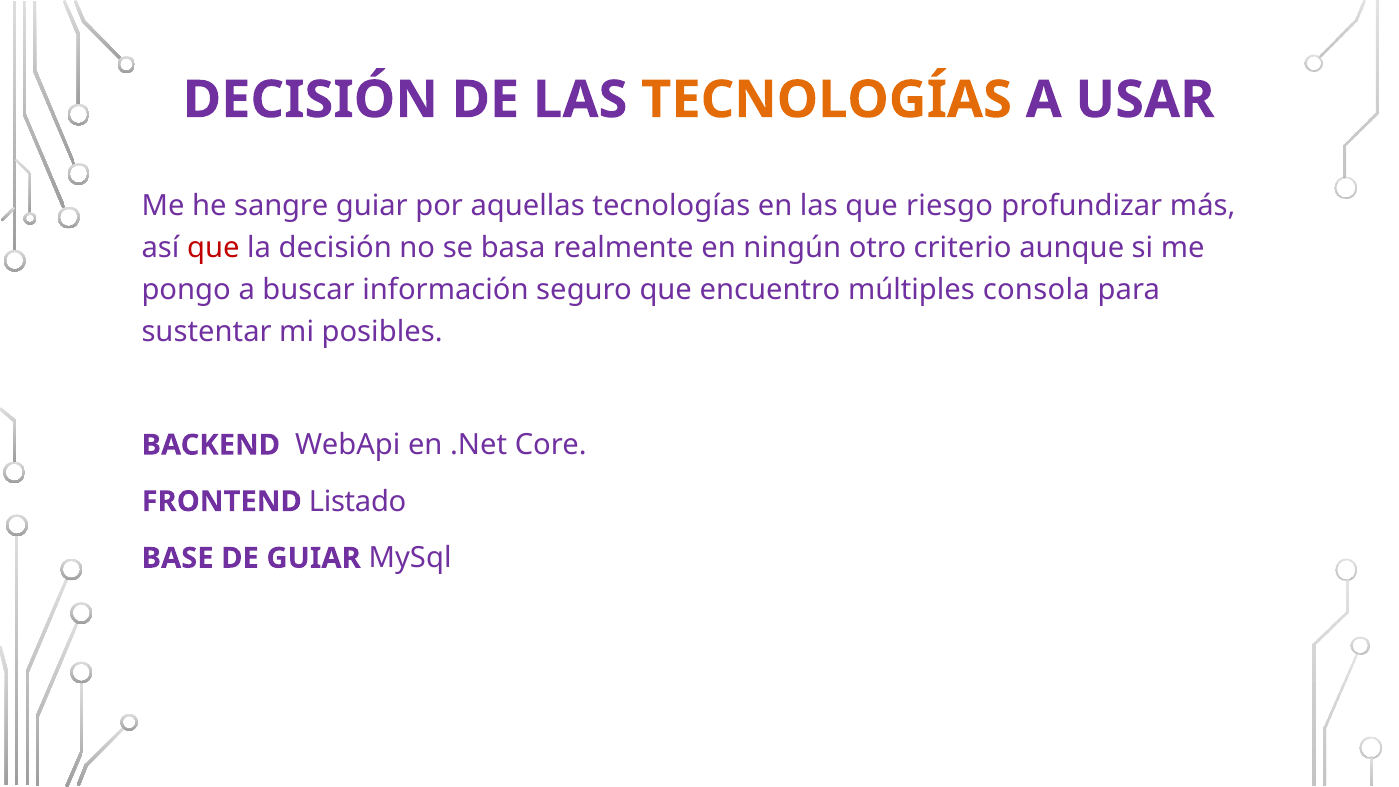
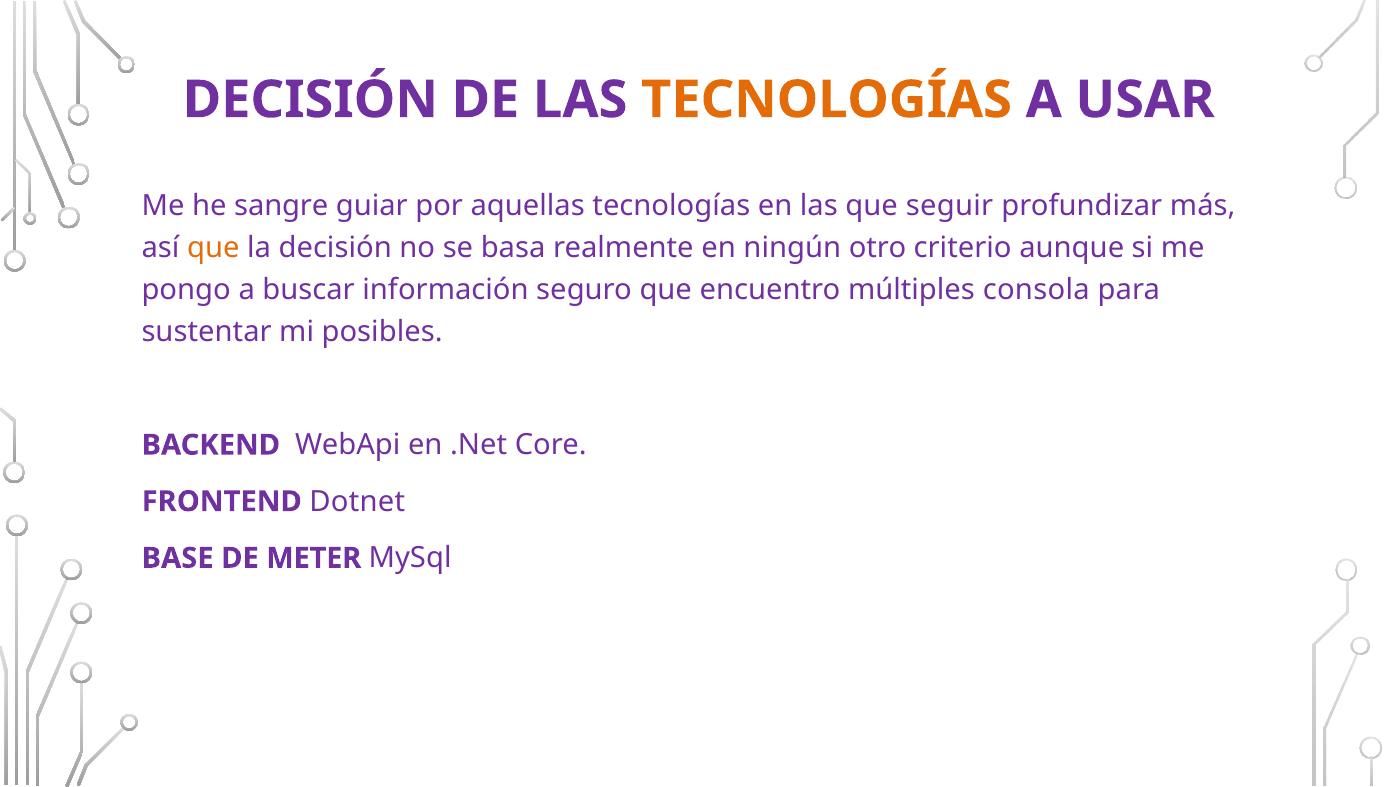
riesgo: riesgo -> seguir
que at (213, 248) colour: red -> orange
Listado: Listado -> Dotnet
DE GUIAR: GUIAR -> METER
